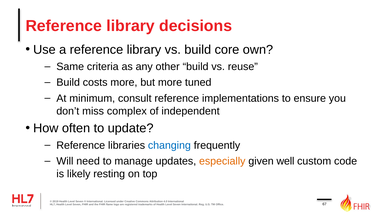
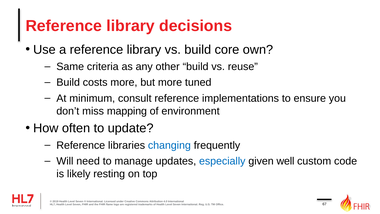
complex: complex -> mapping
independent: independent -> environment
especially colour: orange -> blue
